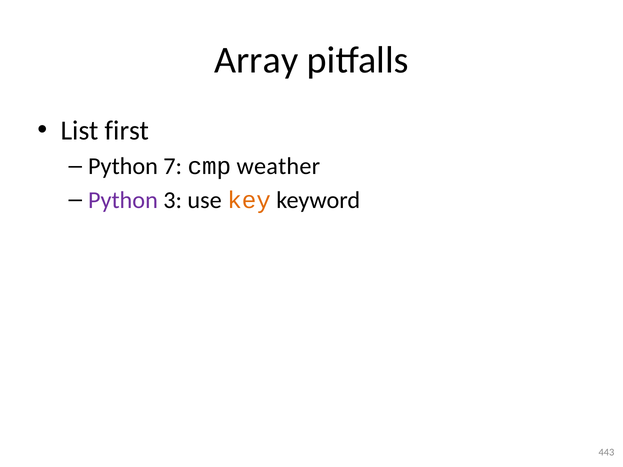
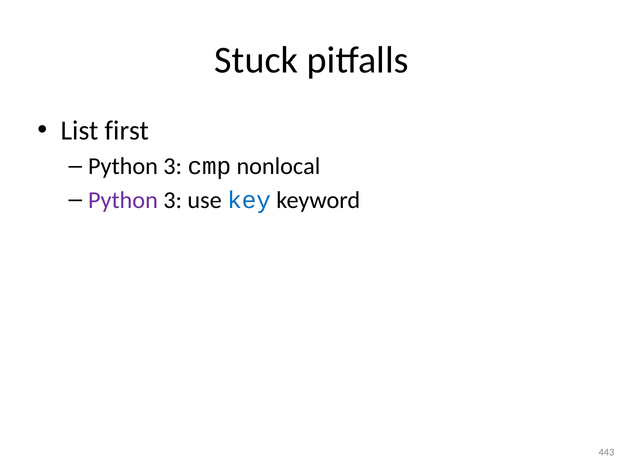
Array: Array -> Stuck
7 at (173, 166): 7 -> 3
weather: weather -> nonlocal
key colour: orange -> blue
